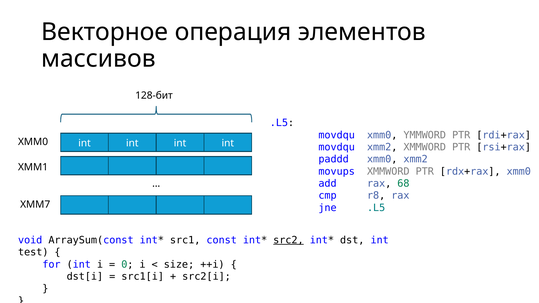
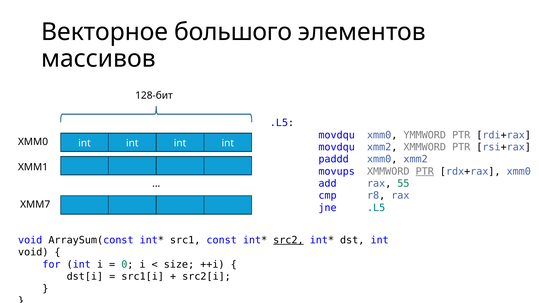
операция: операция -> большого
PTR at (425, 172) underline: none -> present
68: 68 -> 55
test at (33, 252): test -> void
